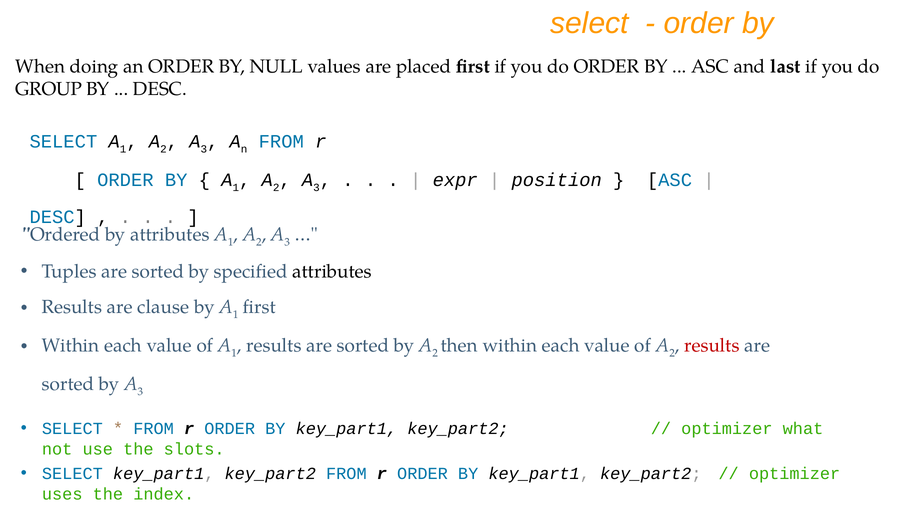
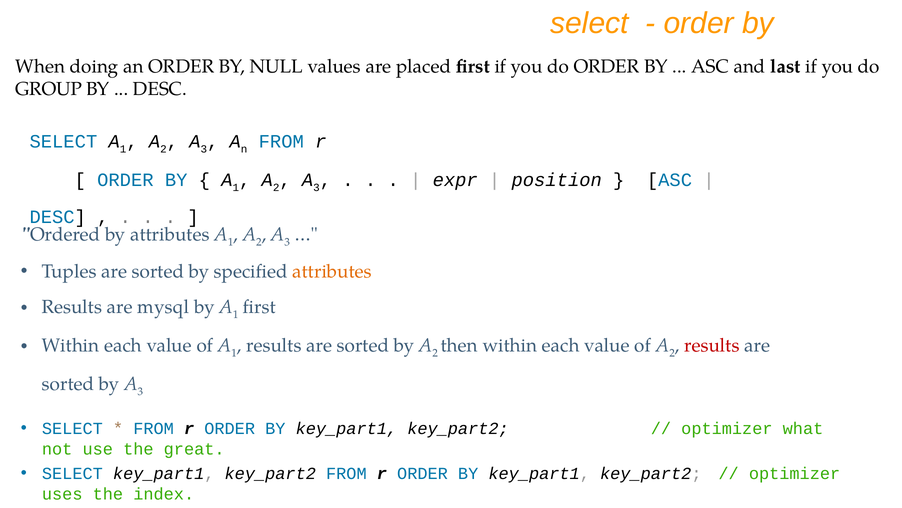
attributes at (332, 271) colour: black -> orange
clause: clause -> mysql
slots: slots -> great
